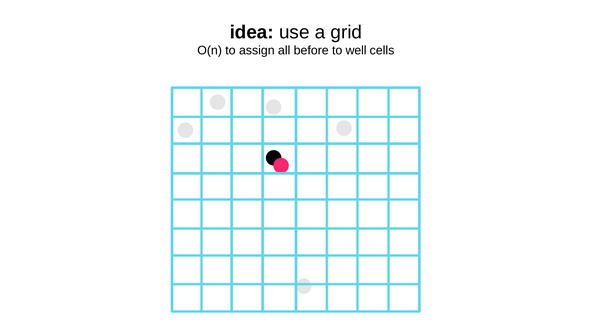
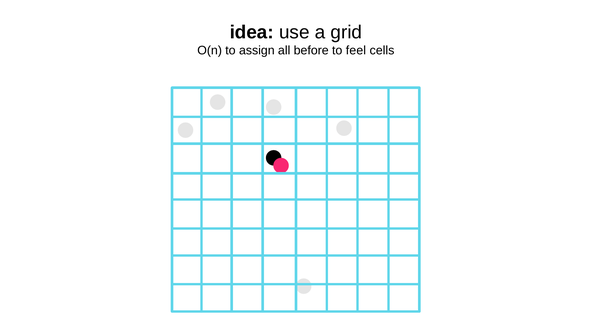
well: well -> feel
